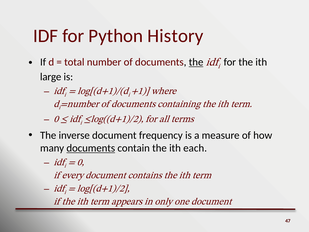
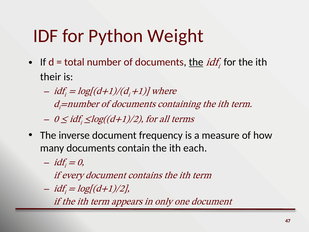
History: History -> Weight
large: large -> their
documents at (91, 148) underline: present -> none
